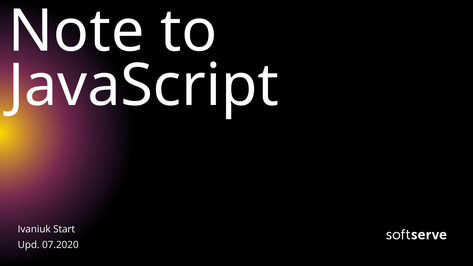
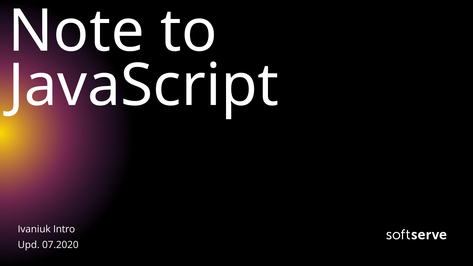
Start: Start -> Intro
